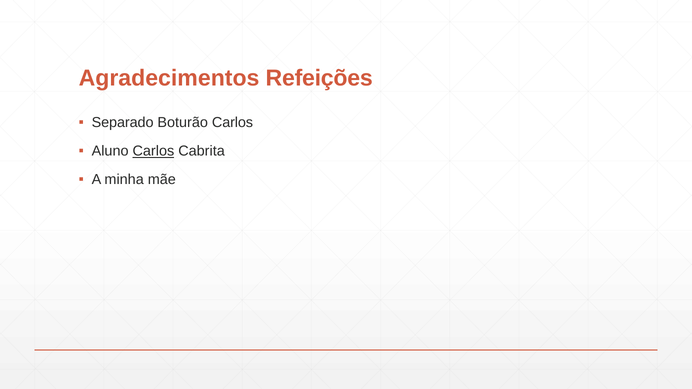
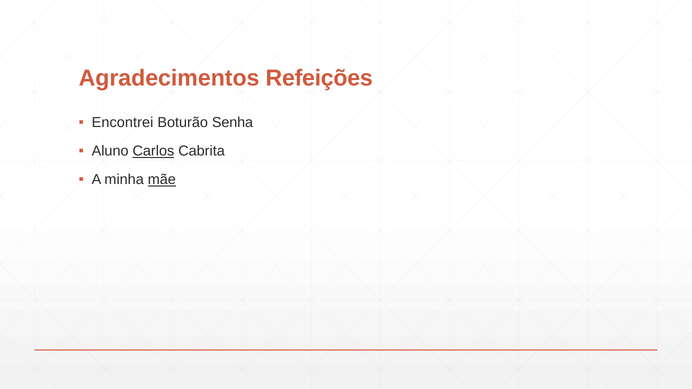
Separado: Separado -> Encontrei
Boturão Carlos: Carlos -> Senha
mãe underline: none -> present
